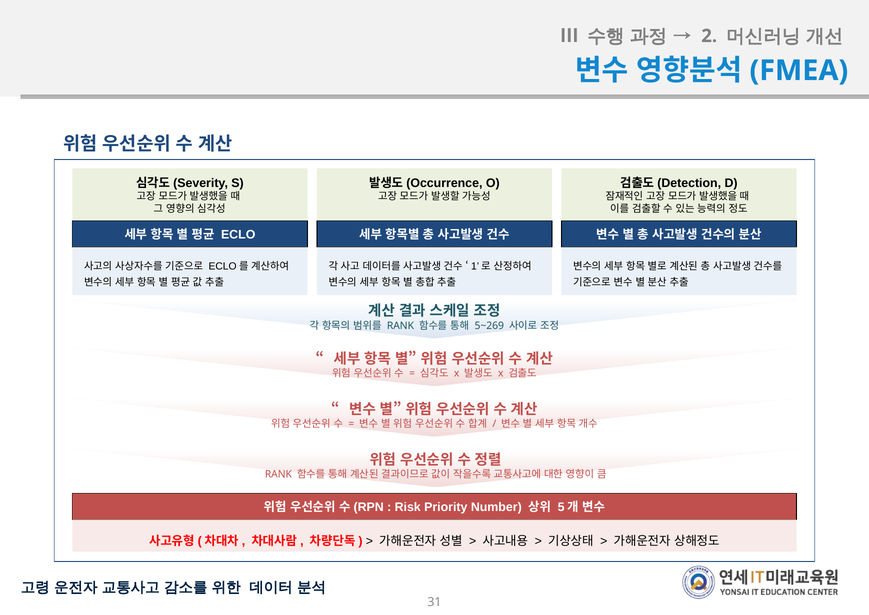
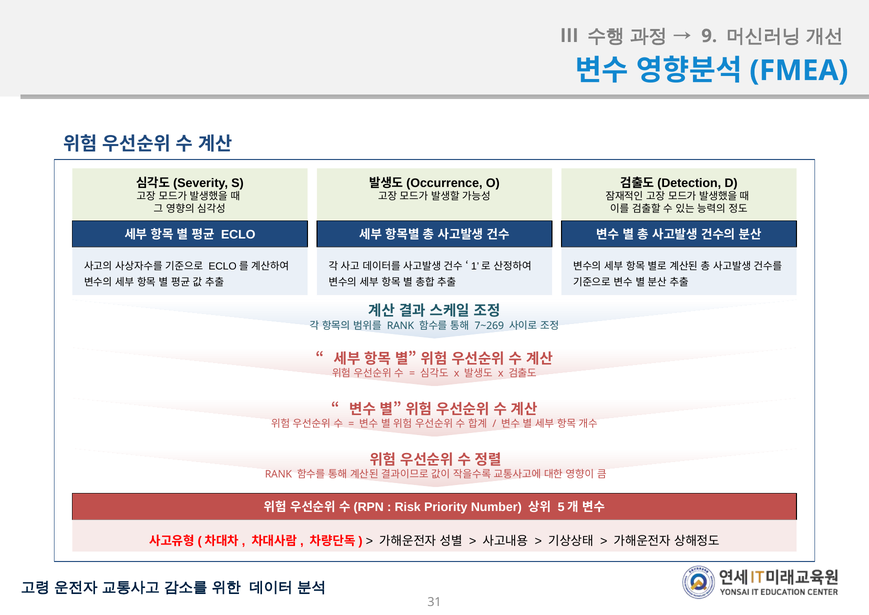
2: 2 -> 9
5~269: 5~269 -> 7~269
